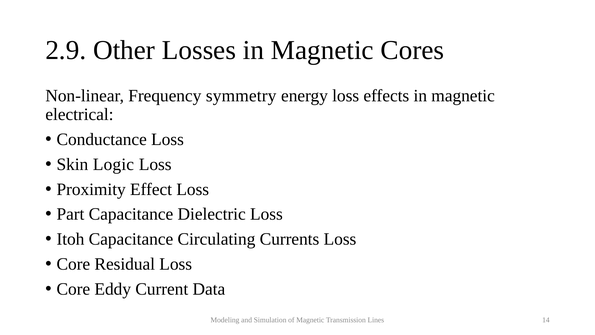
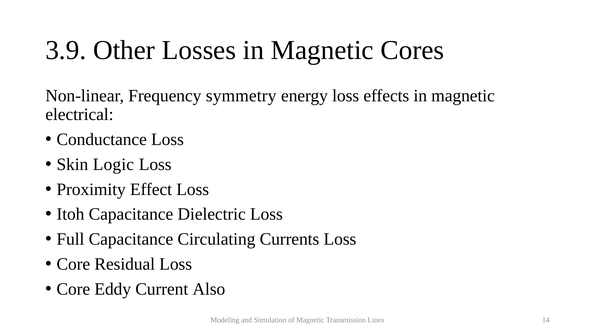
2.9: 2.9 -> 3.9
Part: Part -> Itoh
Itoh: Itoh -> Full
Data: Data -> Also
